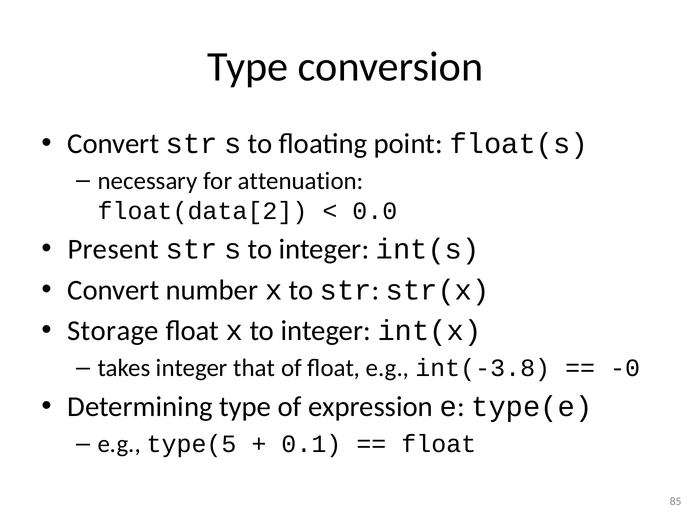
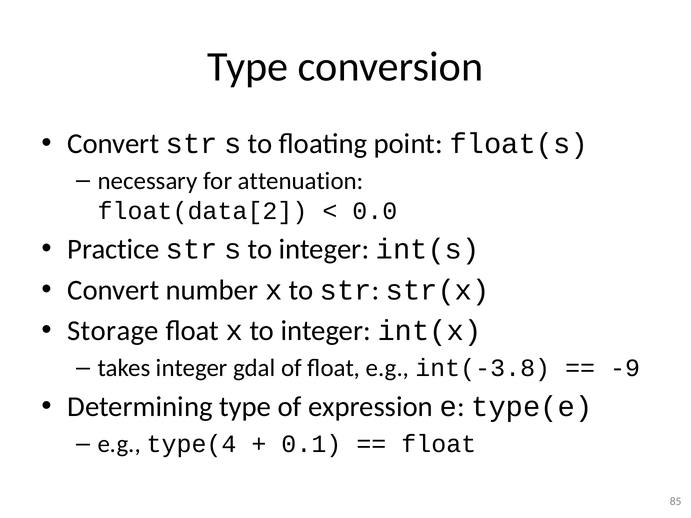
Present: Present -> Practice
that: that -> gdal
-0: -0 -> -9
type(5: type(5 -> type(4
